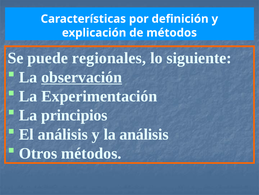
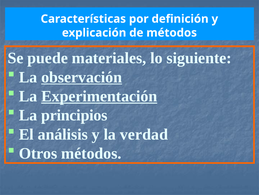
regionales: regionales -> materiales
Experimentación underline: none -> present
la análisis: análisis -> verdad
